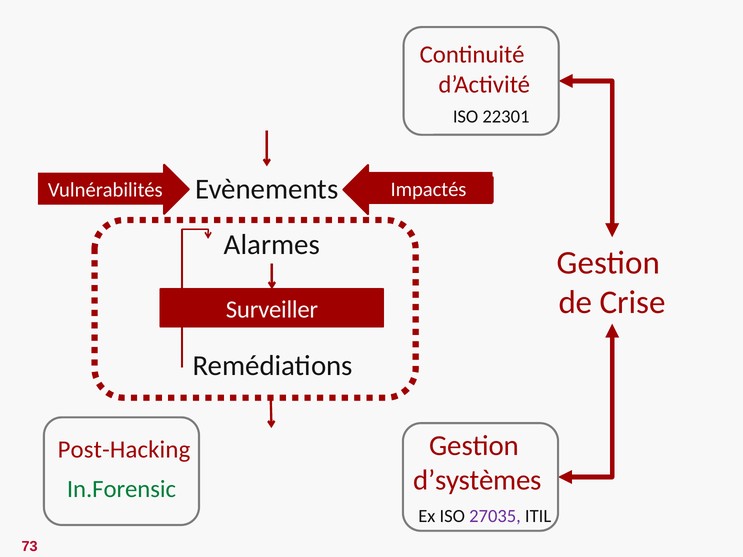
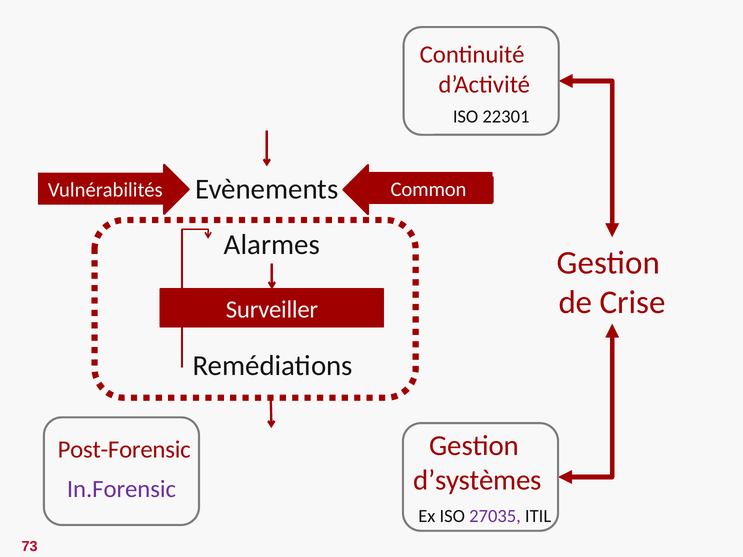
Impactés: Impactés -> Common
Post-Hacking: Post-Hacking -> Post-Forensic
In.Forensic colour: green -> purple
